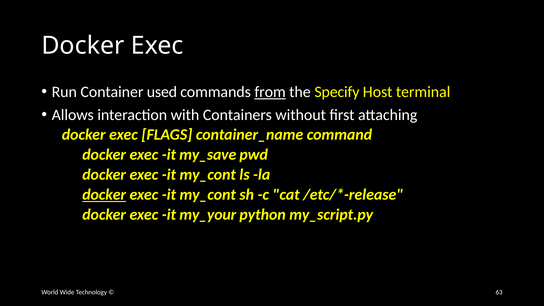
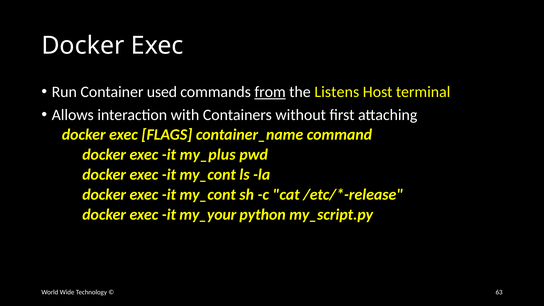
Specify: Specify -> Listens
my_save: my_save -> my_plus
docker at (104, 195) underline: present -> none
